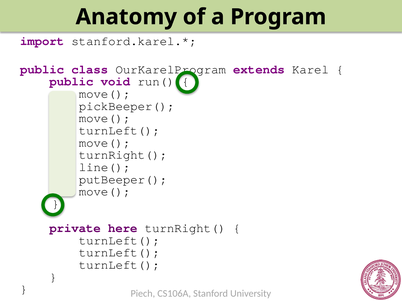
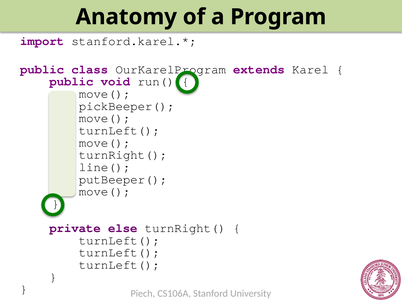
here: here -> else
